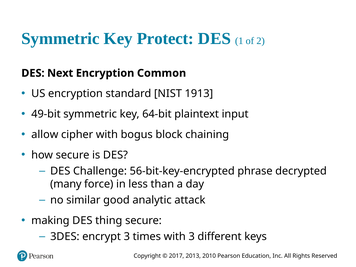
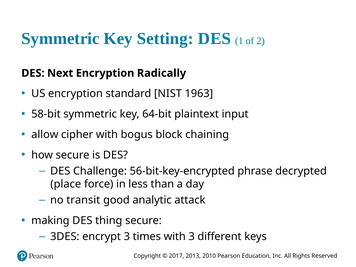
Protect: Protect -> Setting
Common: Common -> Radically
1913: 1913 -> 1963
49-bit: 49-bit -> 58-bit
many: many -> place
similar: similar -> transit
